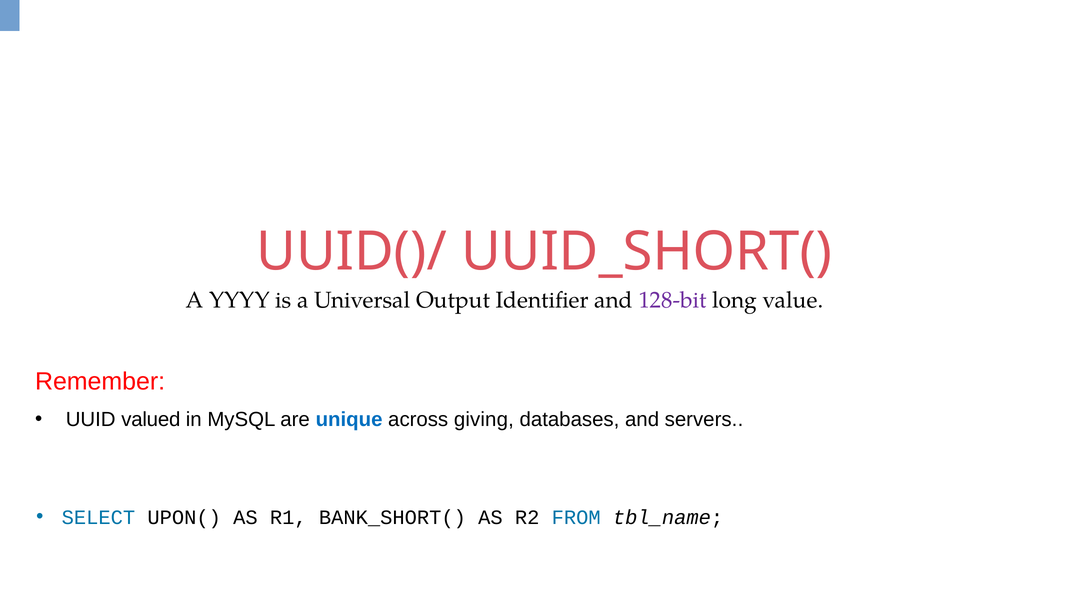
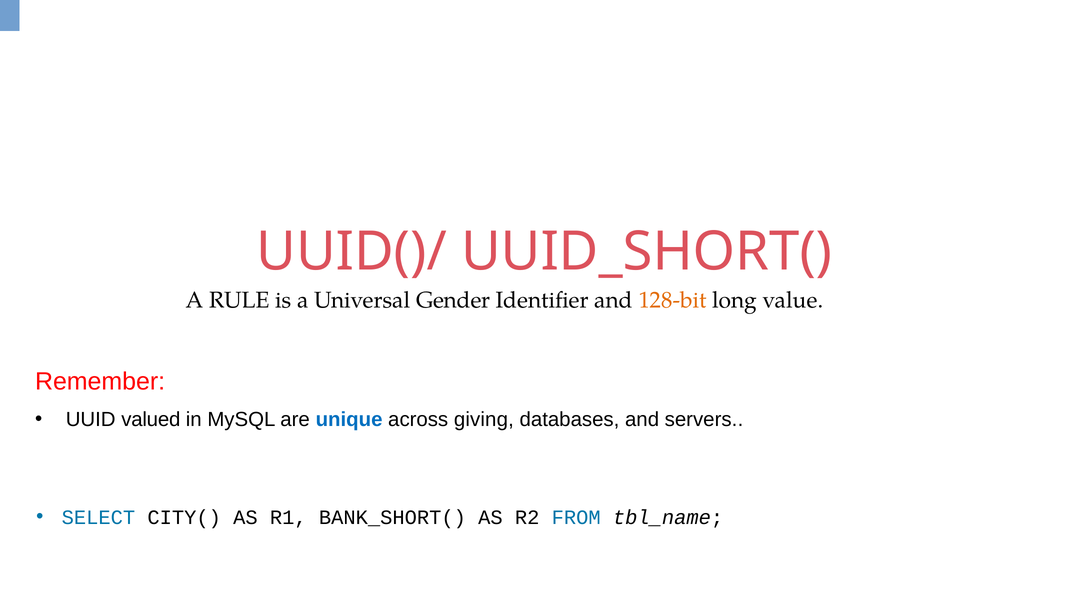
YYYY: YYYY -> RULE
Output: Output -> Gender
128-bit colour: purple -> orange
UPON(: UPON( -> CITY(
